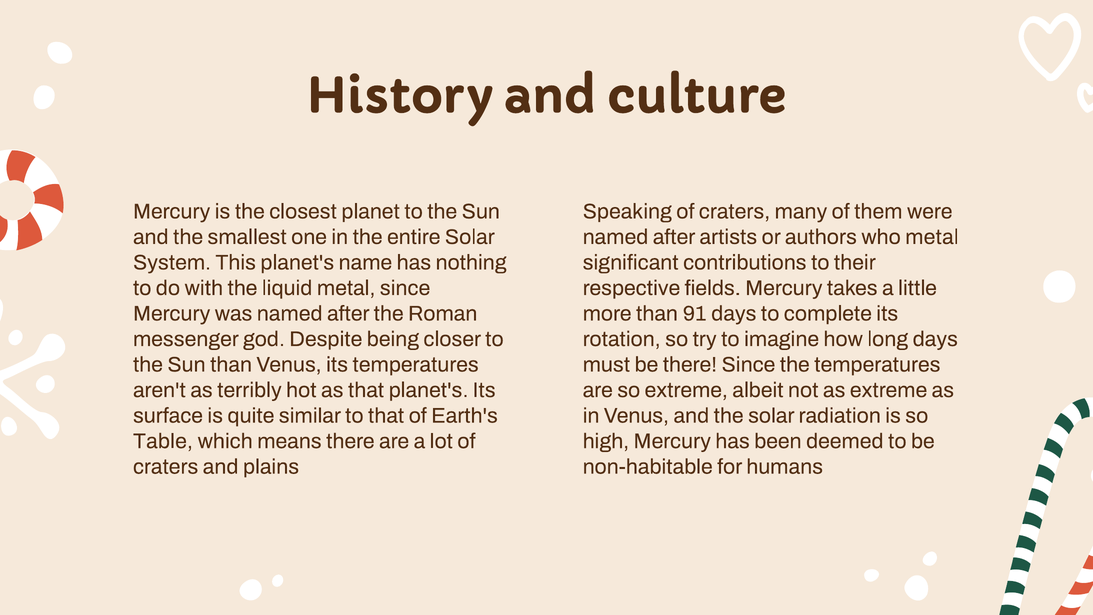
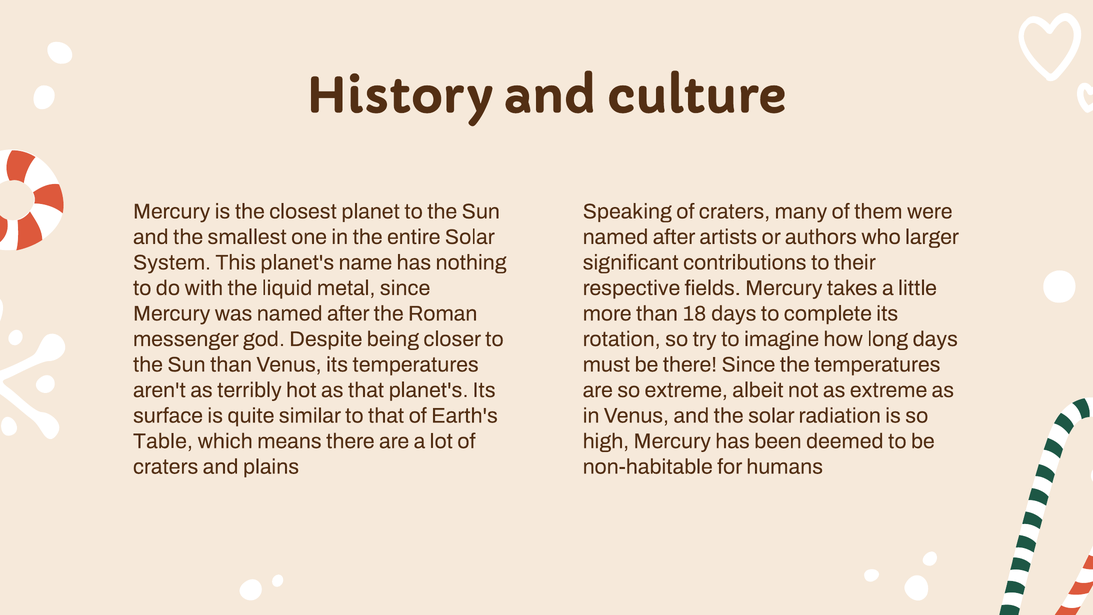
who metal: metal -> larger
91: 91 -> 18
